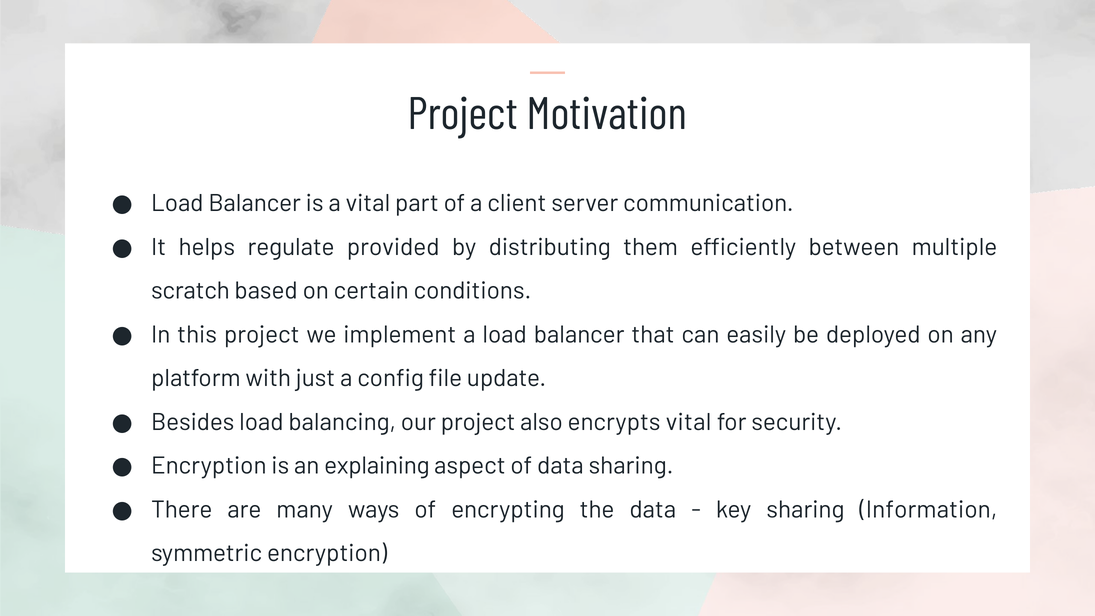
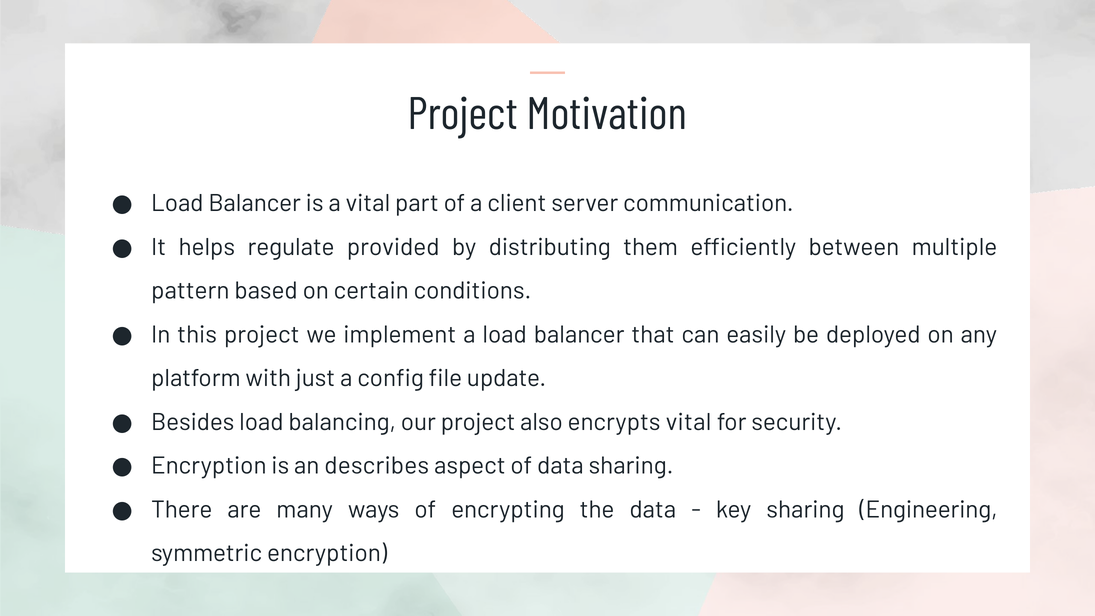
scratch: scratch -> pattern
explaining: explaining -> describes
Information: Information -> Engineering
